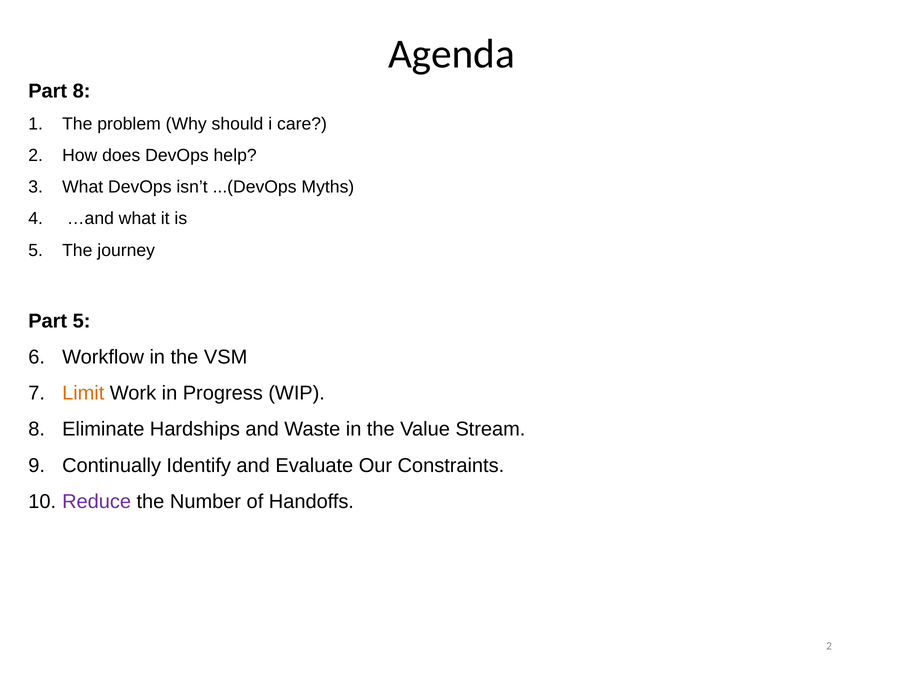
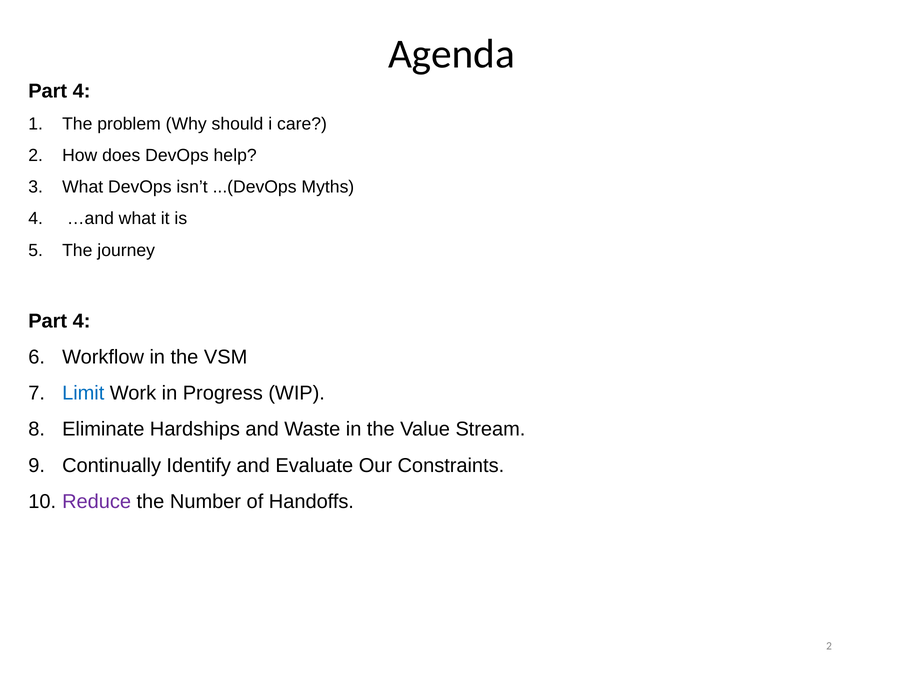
8 at (82, 91): 8 -> 4
5 at (82, 321): 5 -> 4
Limit colour: orange -> blue
